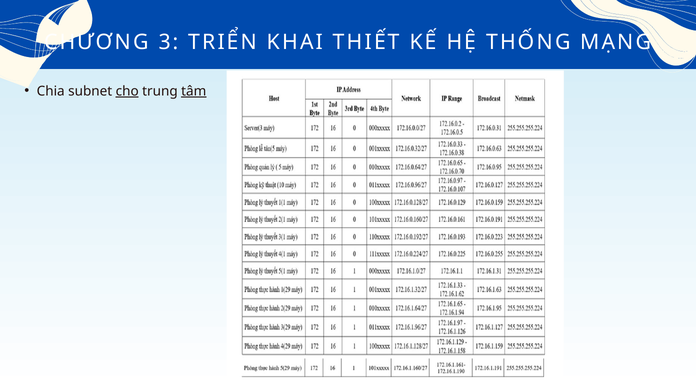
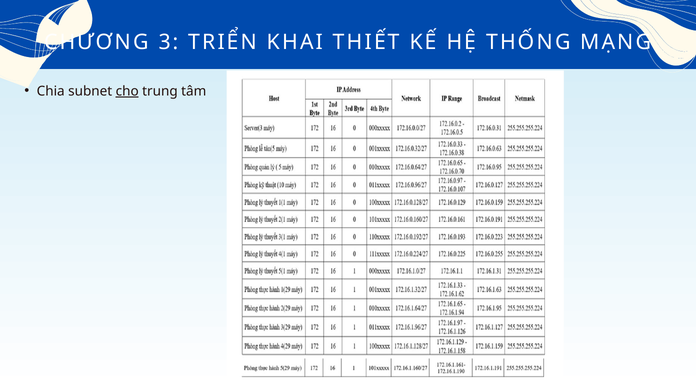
tâm underline: present -> none
